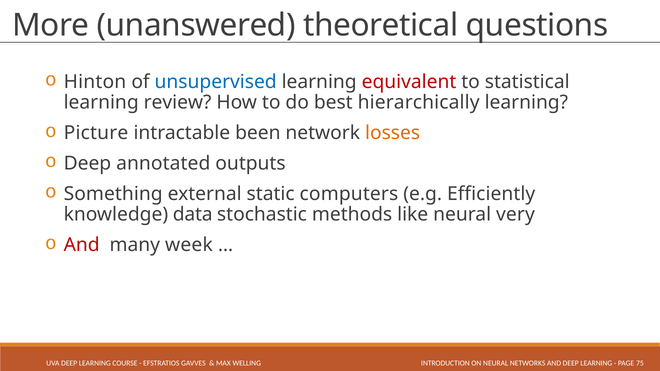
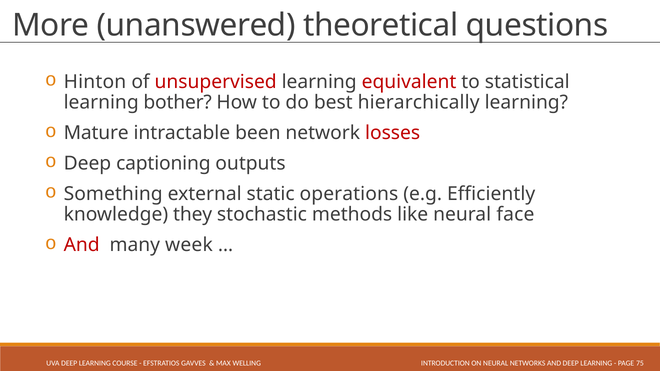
unsupervised colour: blue -> red
review: review -> bother
Picture: Picture -> Mature
losses colour: orange -> red
annotated: annotated -> captioning
computers: computers -> operations
data: data -> they
very: very -> face
